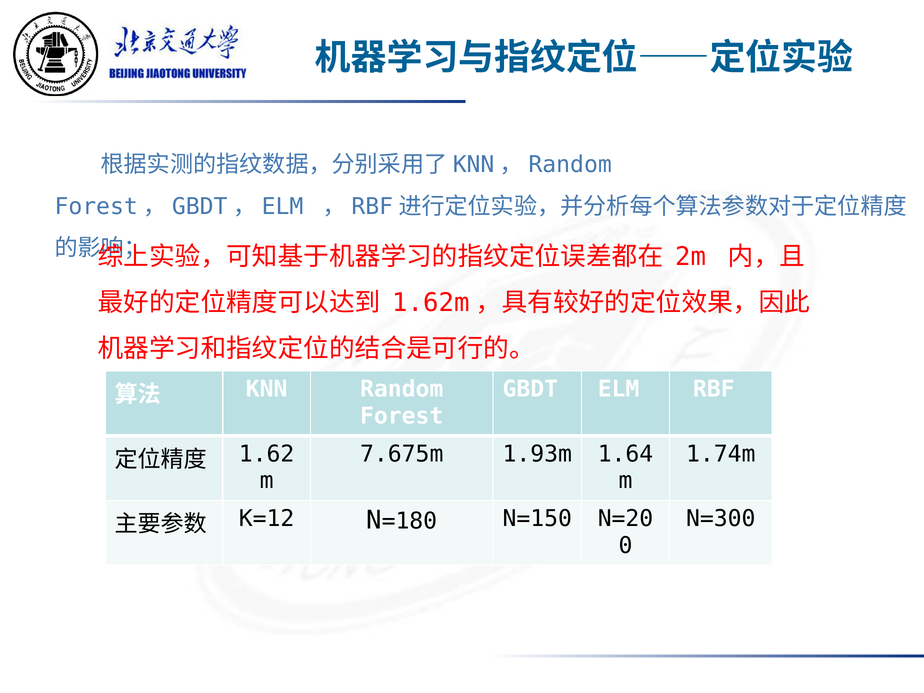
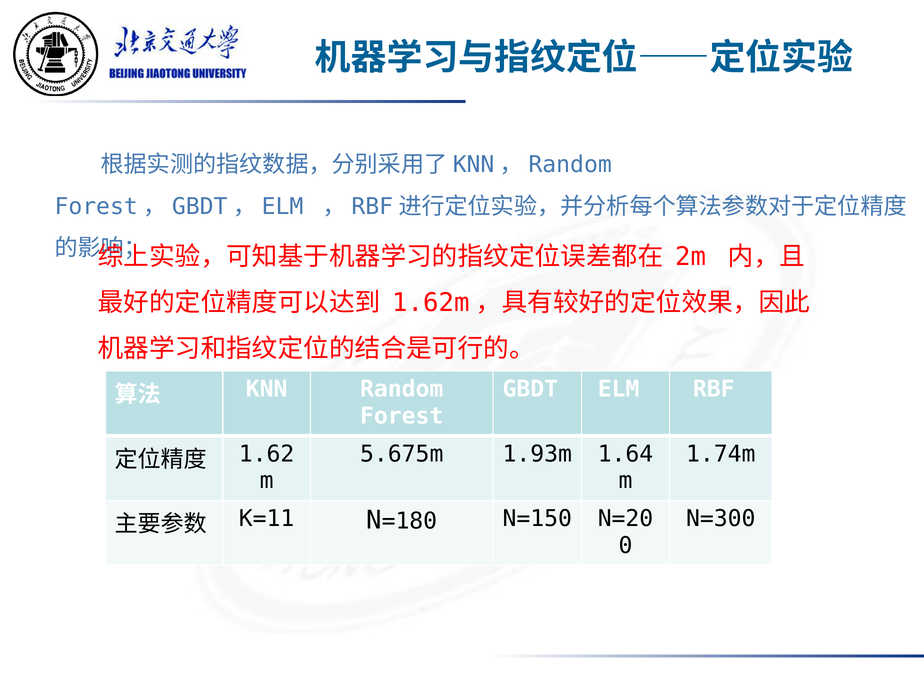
7.675m: 7.675m -> 5.675m
K=12: K=12 -> K=11
